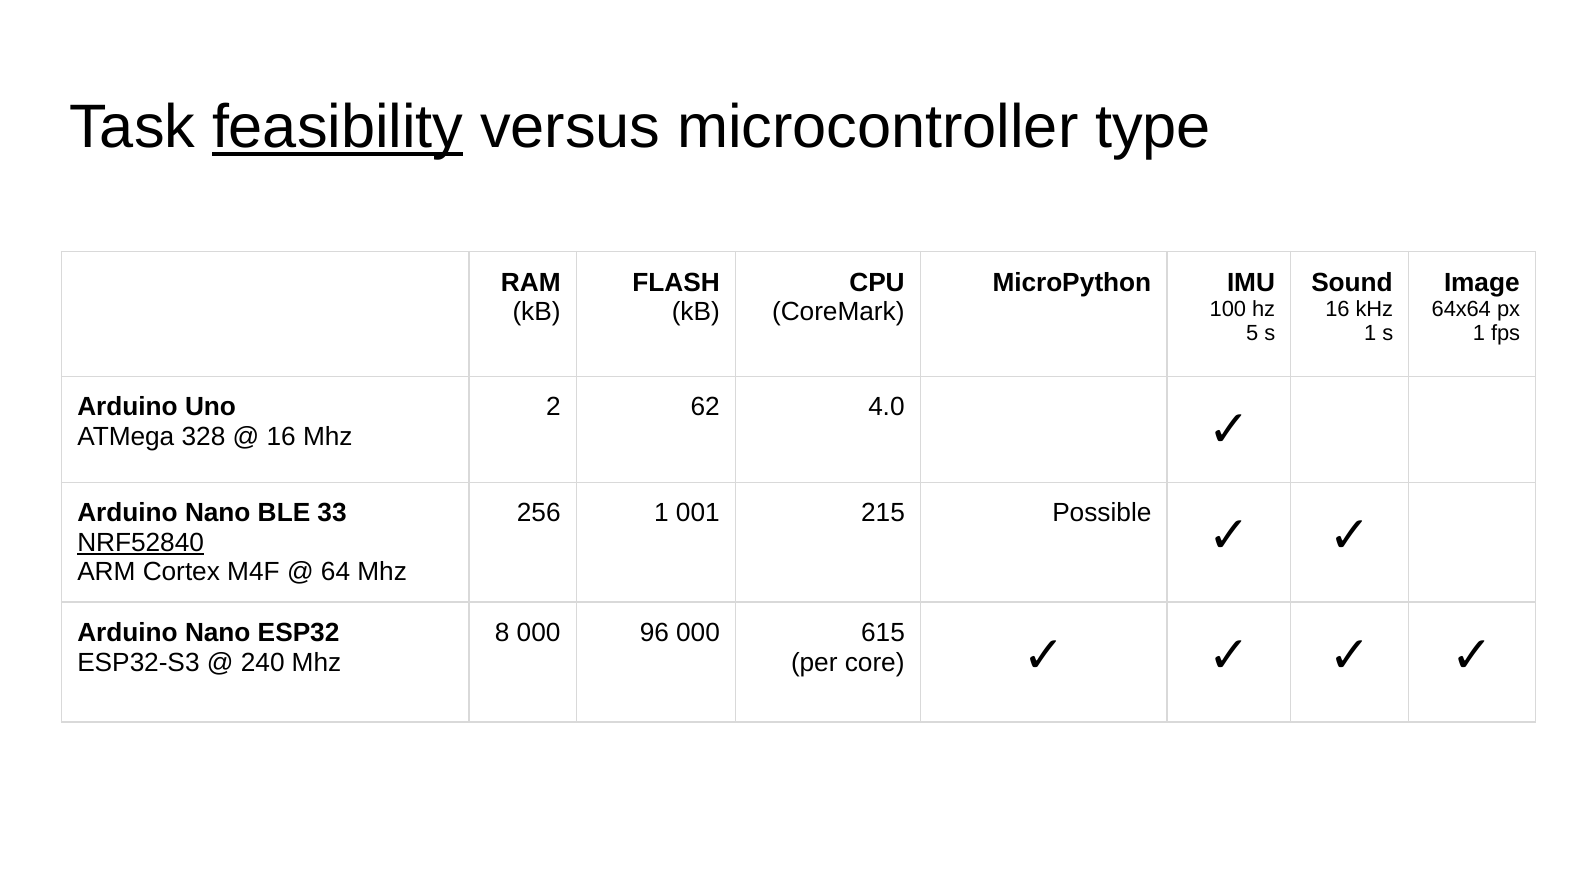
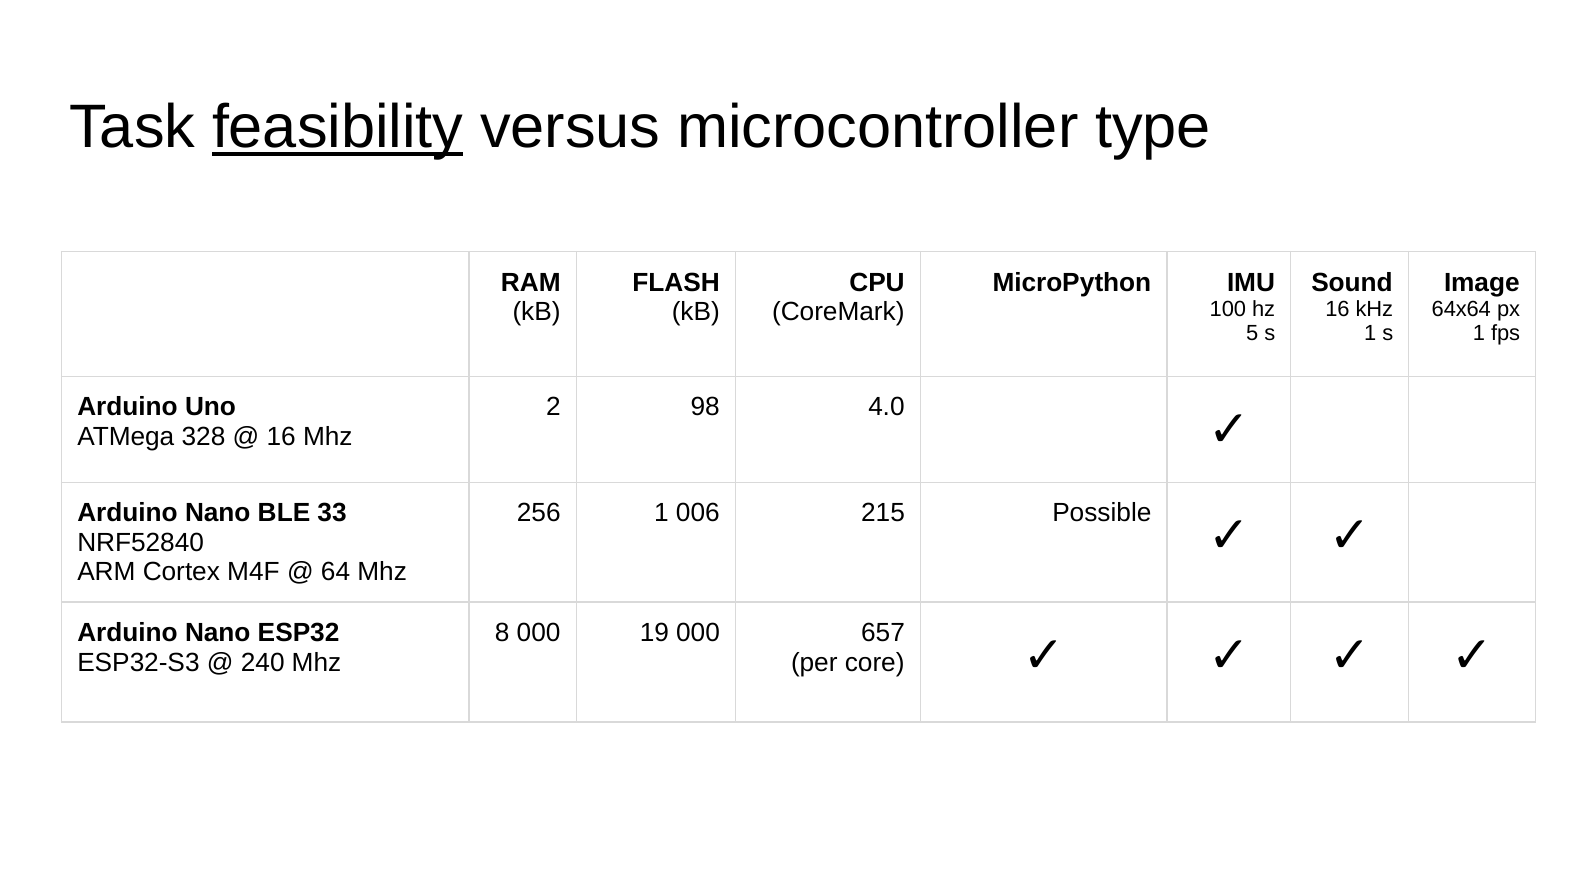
62: 62 -> 98
001: 001 -> 006
NRF52840 underline: present -> none
96: 96 -> 19
615: 615 -> 657
